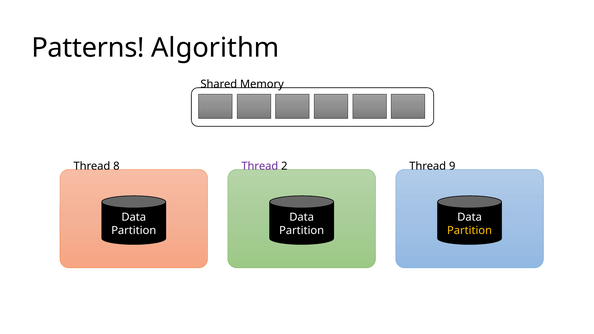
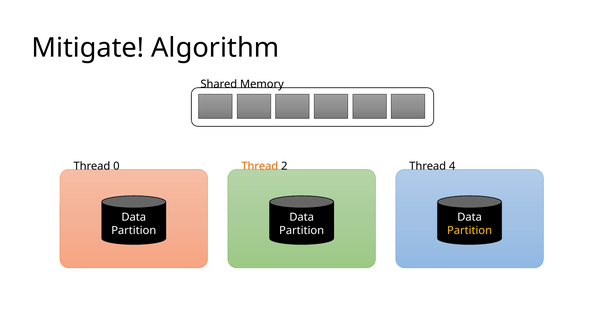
Patterns: Patterns -> Mitigate
8: 8 -> 0
Thread at (260, 166) colour: purple -> orange
9: 9 -> 4
